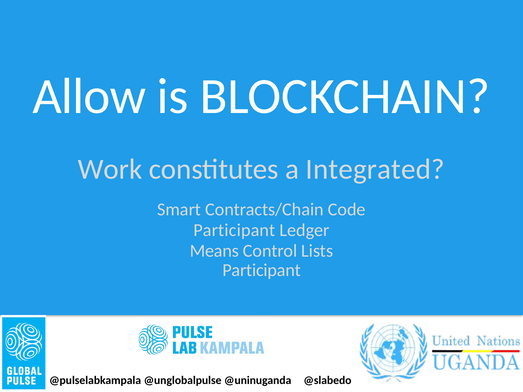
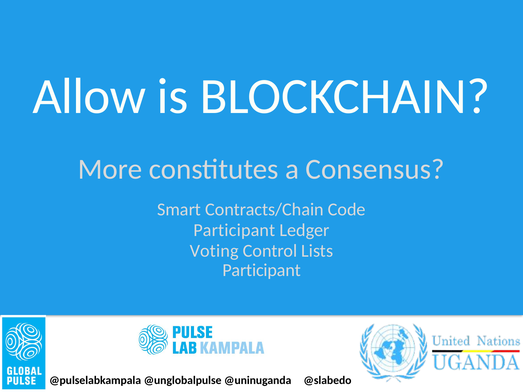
Work: Work -> More
Integrated: Integrated -> Consensus
Means: Means -> Voting
